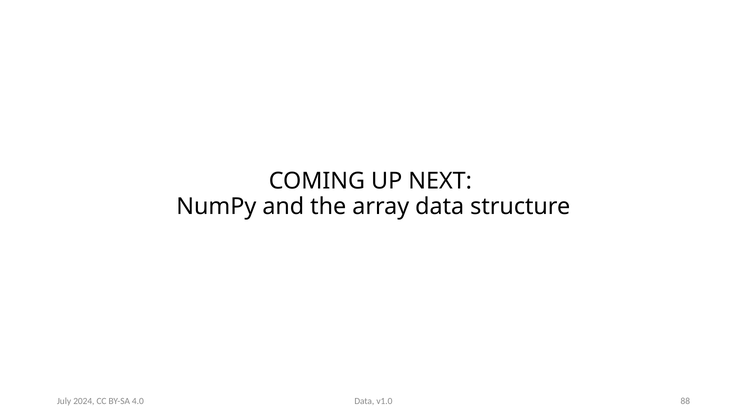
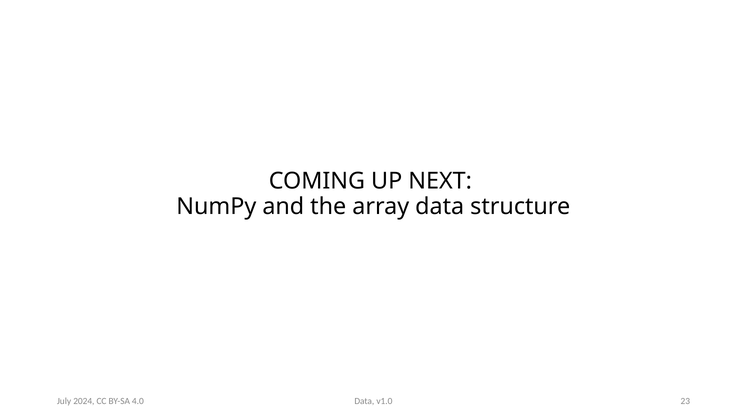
88: 88 -> 23
